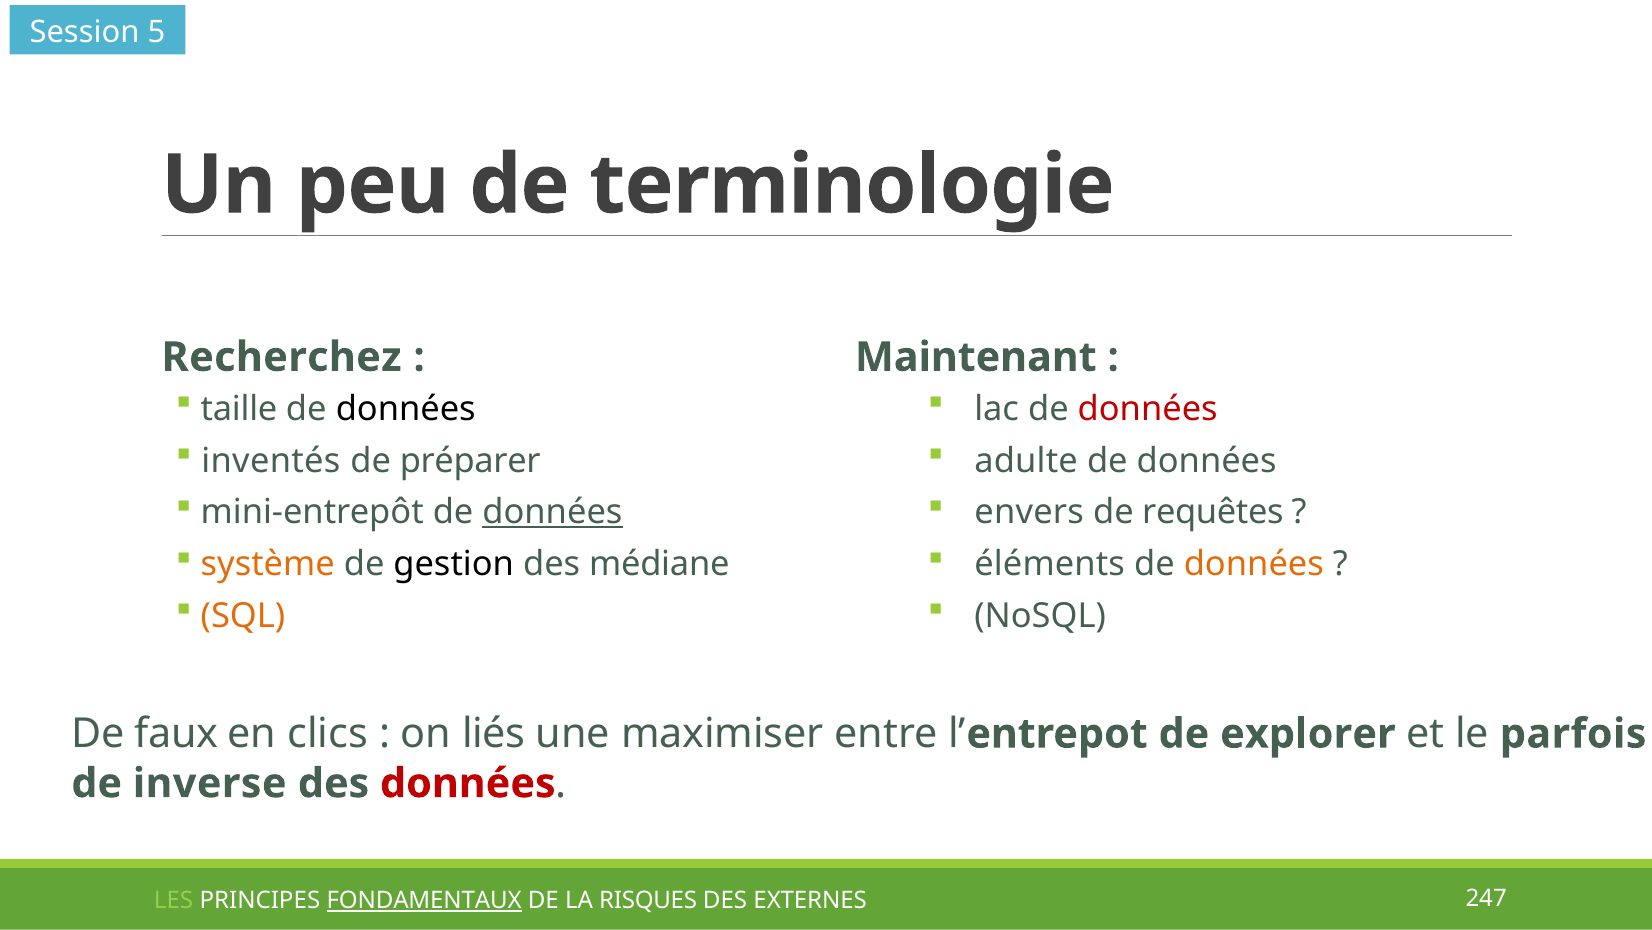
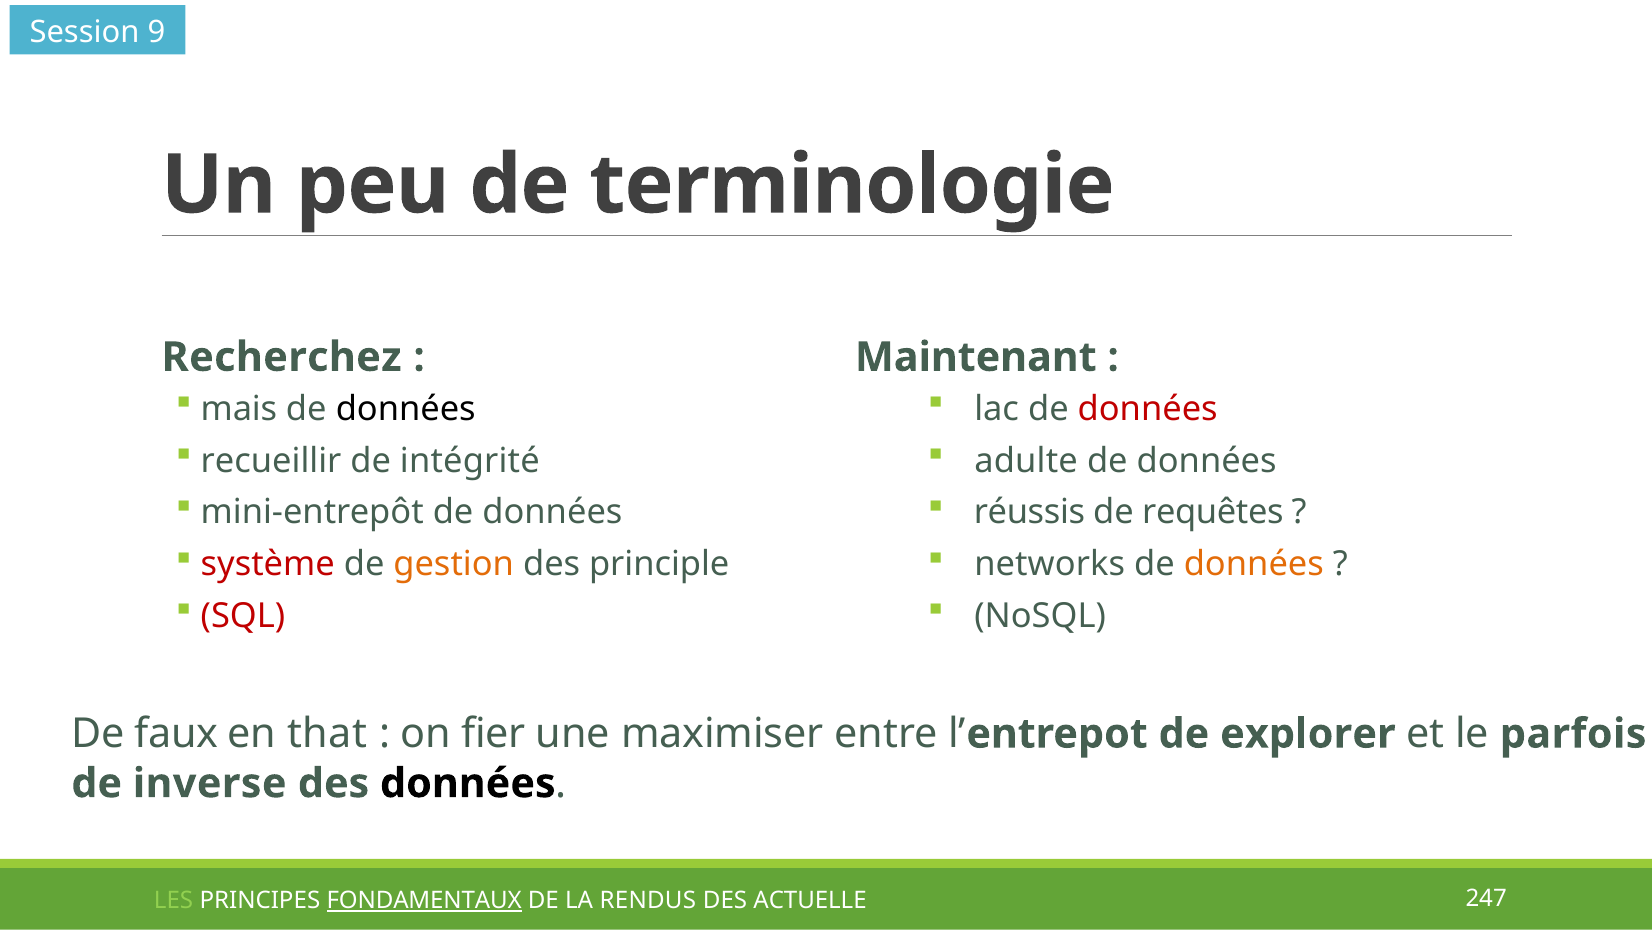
5: 5 -> 9
taille: taille -> mais
inventés: inventés -> recueillir
préparer: préparer -> intégrité
données at (552, 512) underline: present -> none
envers: envers -> réussis
système colour: orange -> red
gestion colour: black -> orange
médiane: médiane -> principle
éléments: éléments -> networks
SQL colour: orange -> red
clics: clics -> that
liés: liés -> fier
données at (468, 783) colour: red -> black
RISQUES: RISQUES -> RENDUS
EXTERNES: EXTERNES -> ACTUELLE
